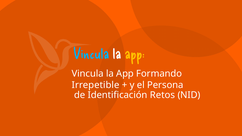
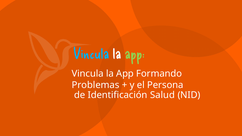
app at (135, 54) colour: yellow -> light green
Irrepetible: Irrepetible -> Problemas
Retos: Retos -> Salud
